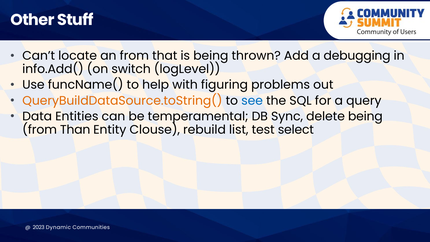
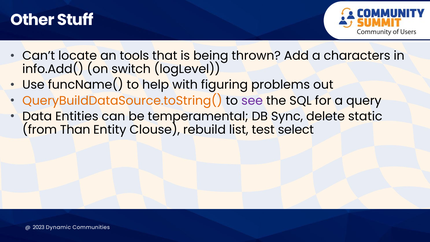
an from: from -> tools
debugging: debugging -> characters
see colour: blue -> purple
delete being: being -> static
